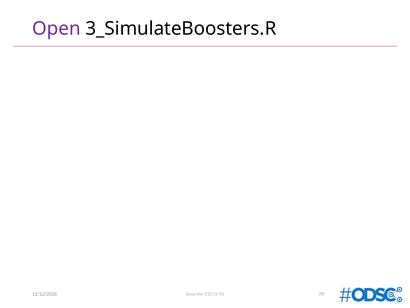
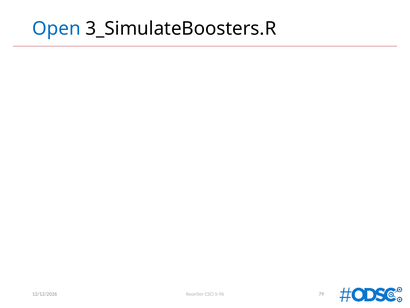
Open colour: purple -> blue
